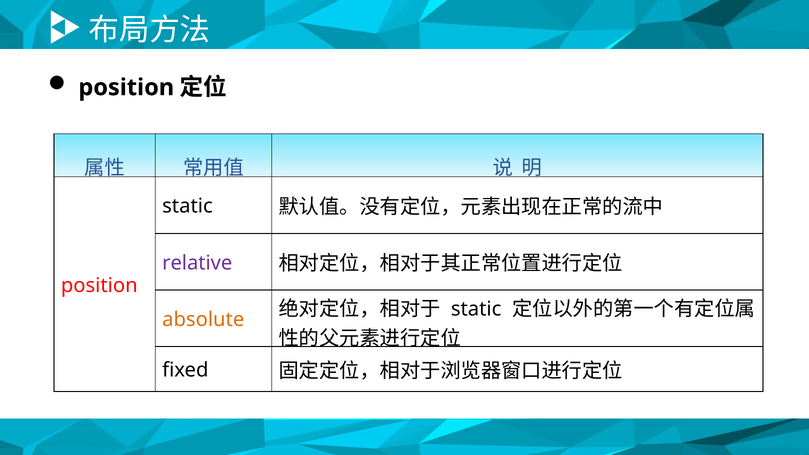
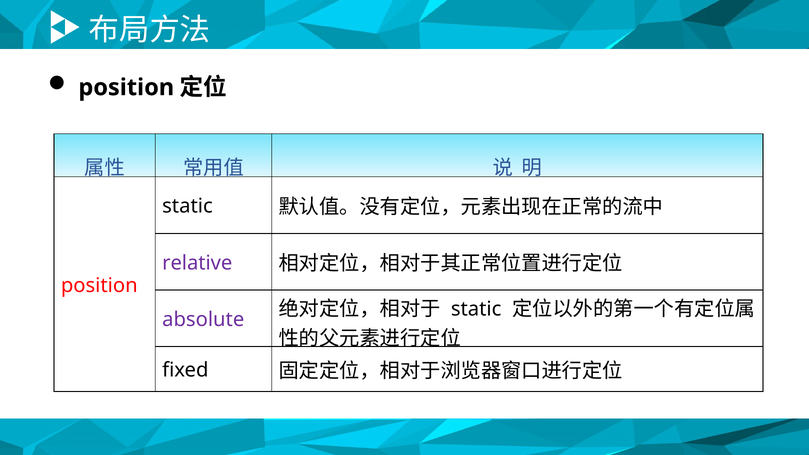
absolute colour: orange -> purple
